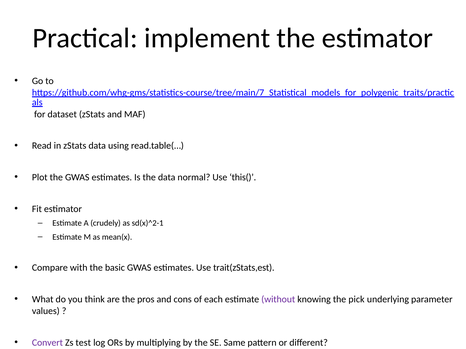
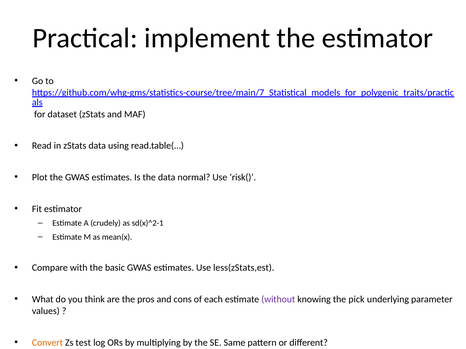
this(: this( -> risk(
trait(zStats,est: trait(zStats,est -> less(zStats,est
Convert colour: purple -> orange
